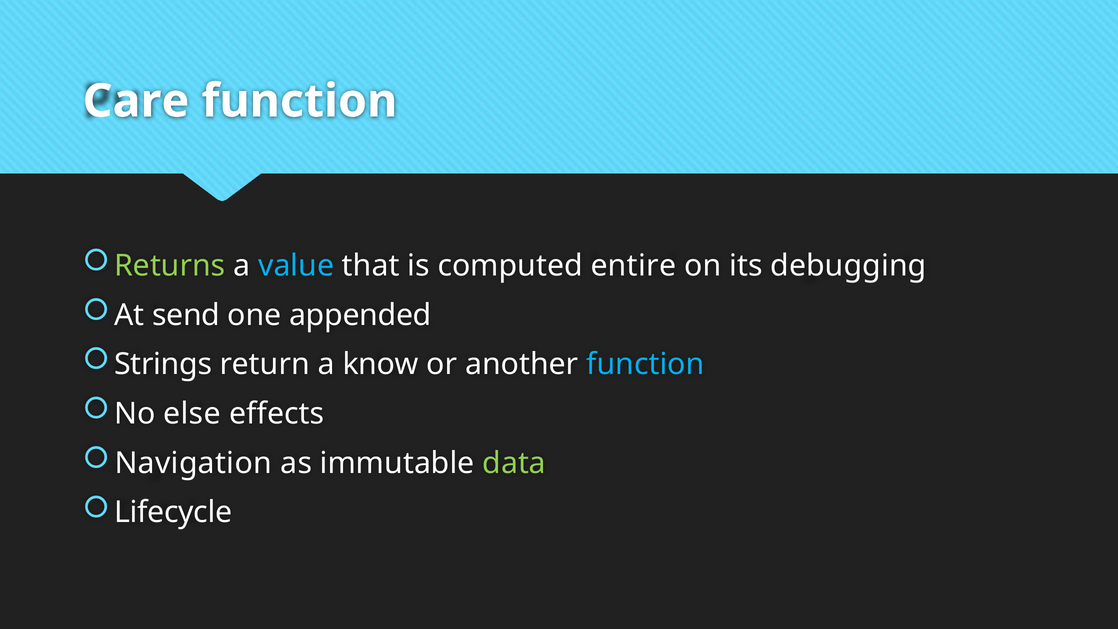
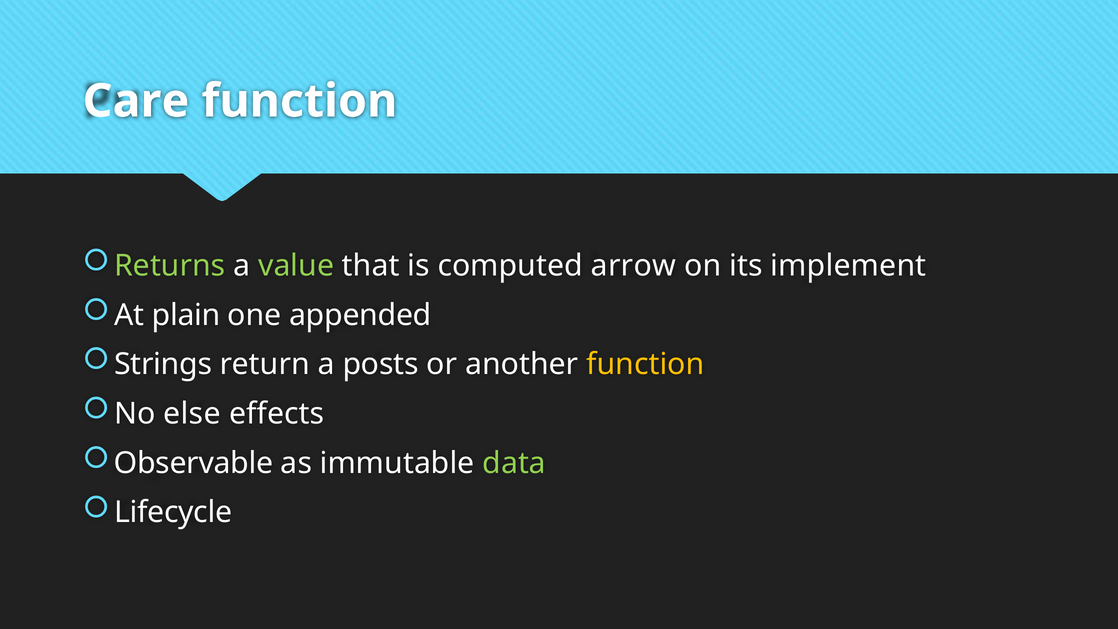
value colour: light blue -> light green
entire: entire -> arrow
debugging: debugging -> implement
send: send -> plain
know: know -> posts
function at (645, 364) colour: light blue -> yellow
Navigation: Navigation -> Observable
